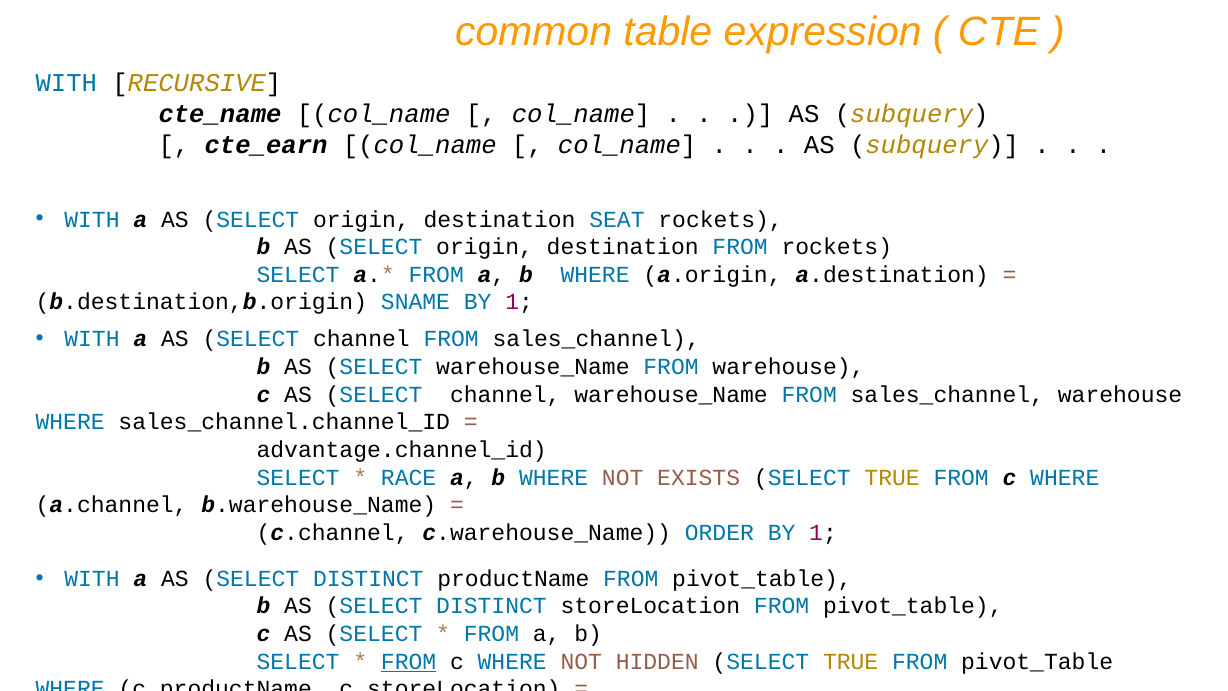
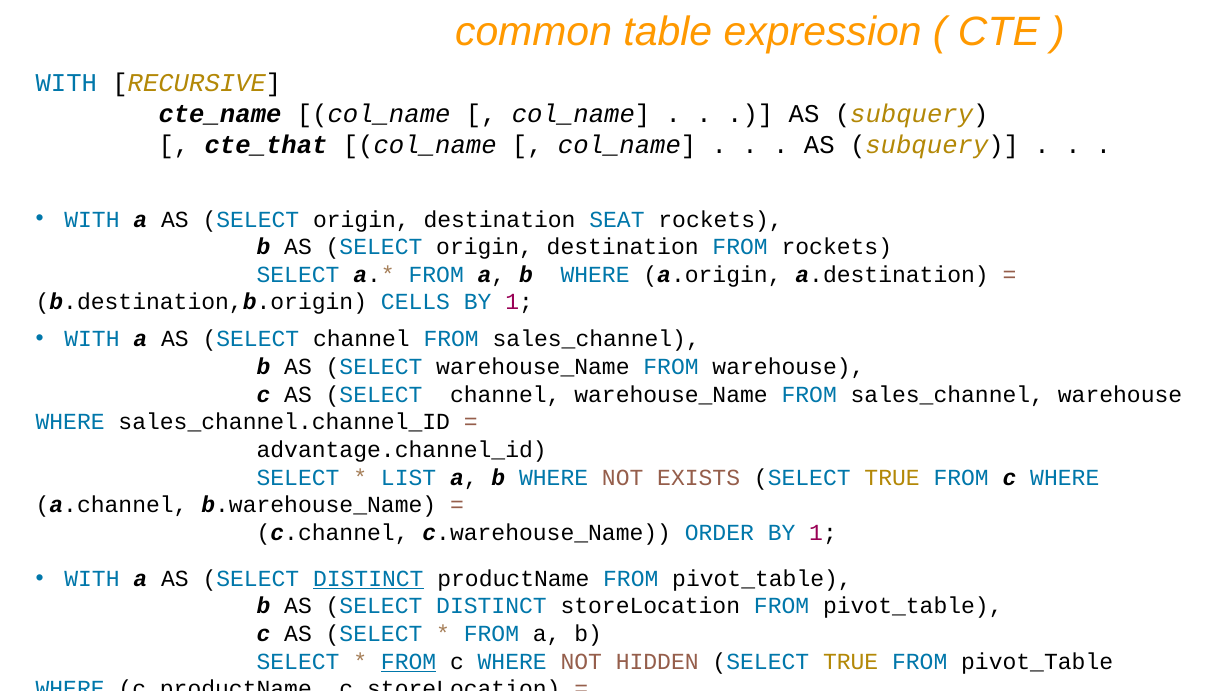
cte_earn: cte_earn -> cte_that
SNAME: SNAME -> CELLS
RACE: RACE -> LIST
DISTINCT at (368, 579) underline: none -> present
